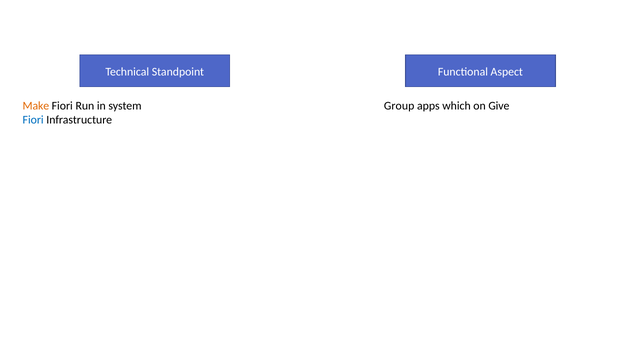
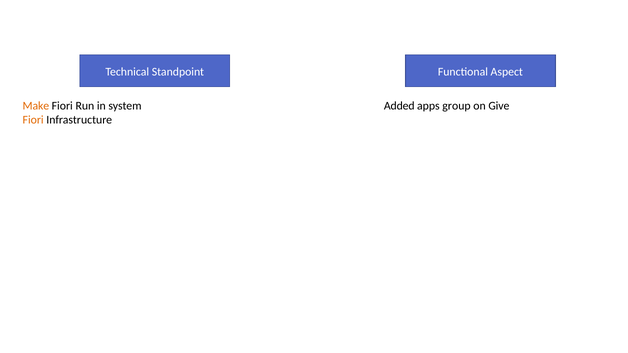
Group: Group -> Added
which: which -> group
Fiori at (33, 120) colour: blue -> orange
